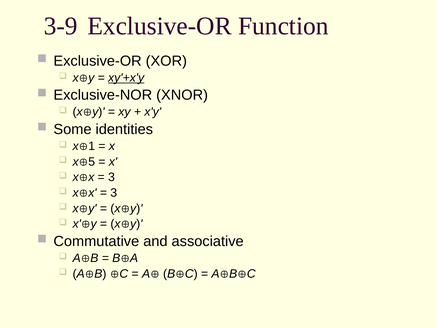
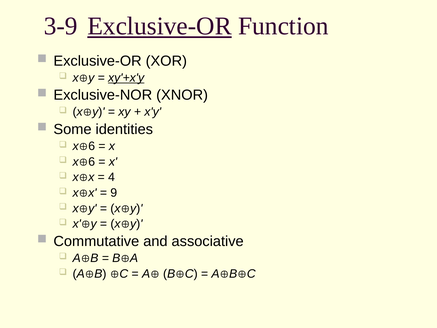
Exclusive-OR at (160, 26) underline: none -> present
1 at (92, 146): 1 -> 6
5 at (92, 162): 5 -> 6
3 at (111, 177): 3 -> 4
3 at (114, 193): 3 -> 9
